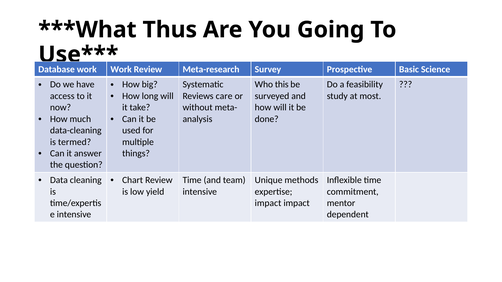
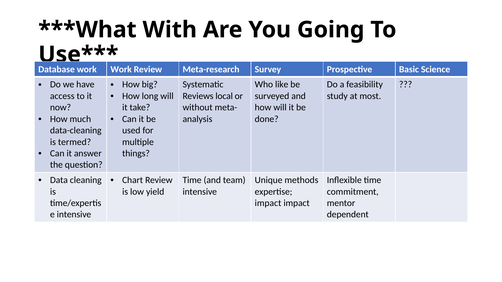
Thus: Thus -> With
this: this -> like
care: care -> local
